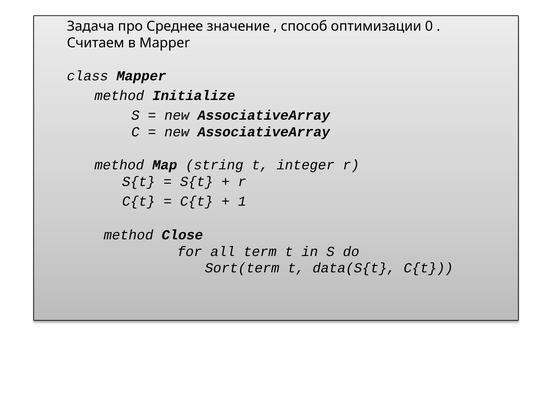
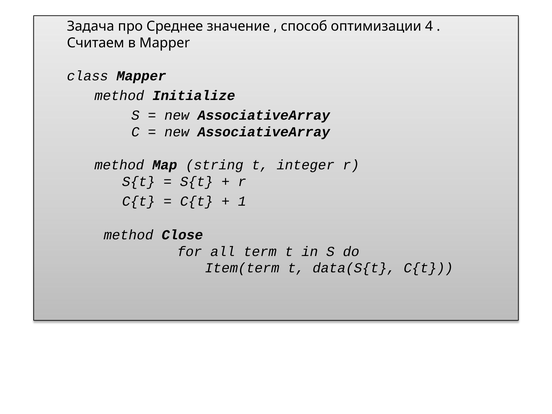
0: 0 -> 4
Sort(term: Sort(term -> Item(term
